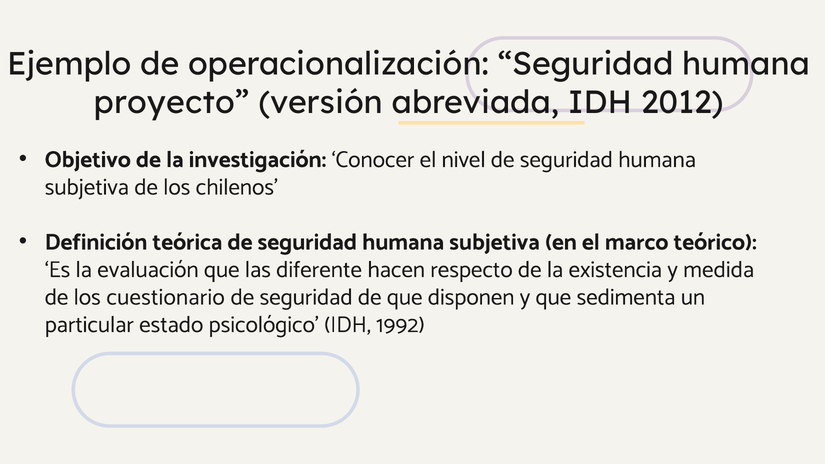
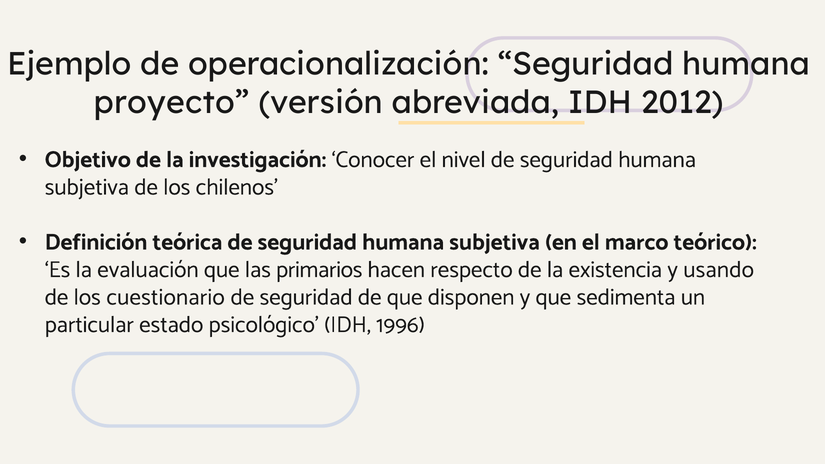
diferente: diferente -> primarios
medida: medida -> usando
1992: 1992 -> 1996
